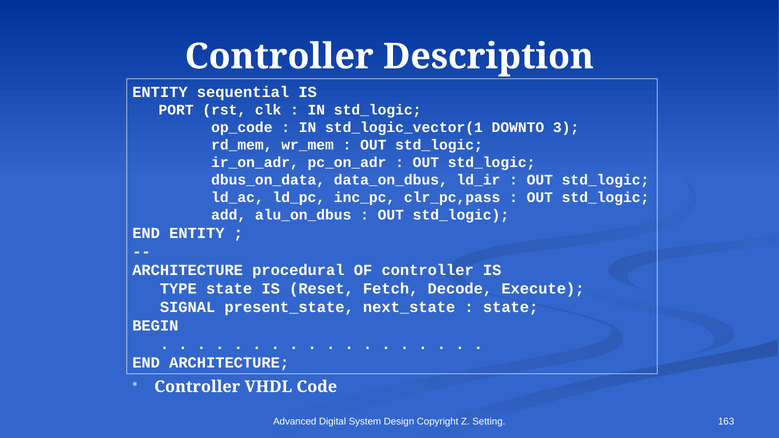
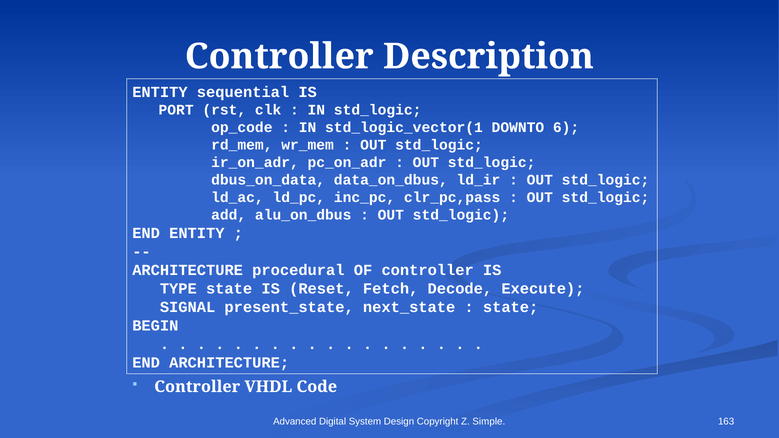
3: 3 -> 6
Setting: Setting -> Simple
